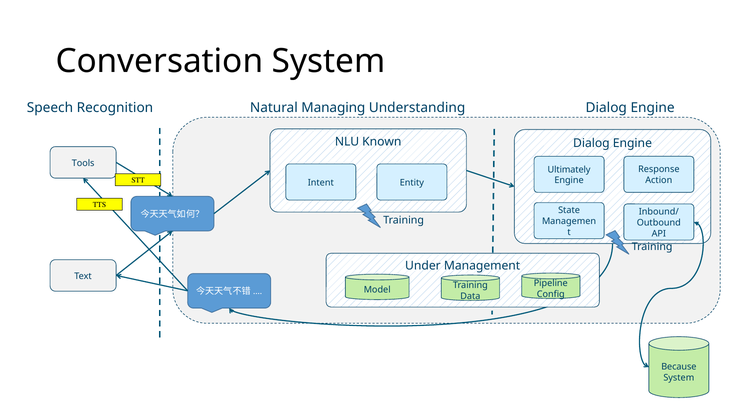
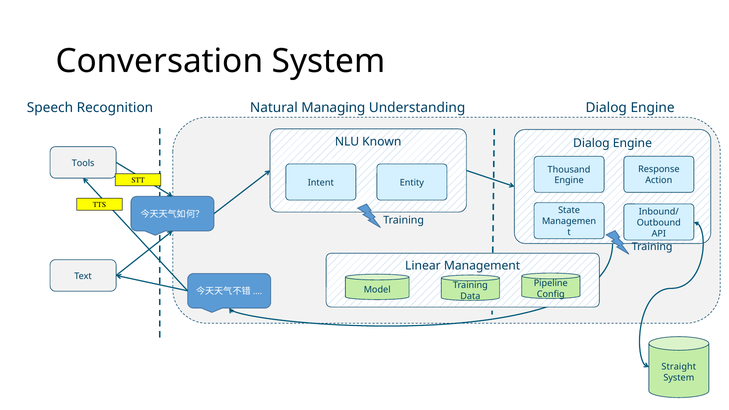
Ultimately: Ultimately -> Thousand
Under: Under -> Linear
Because: Because -> Straight
